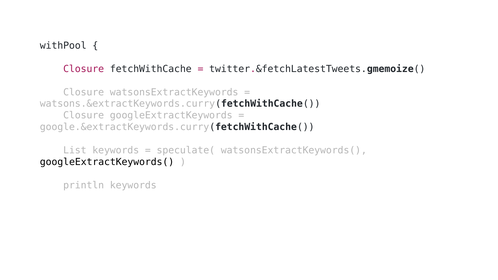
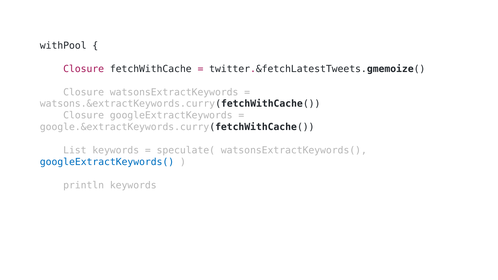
googleExtractKeywords( colour: black -> blue
